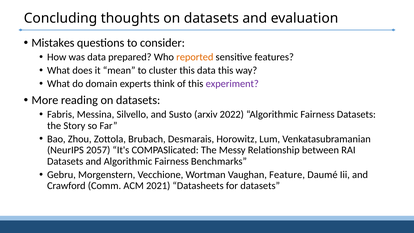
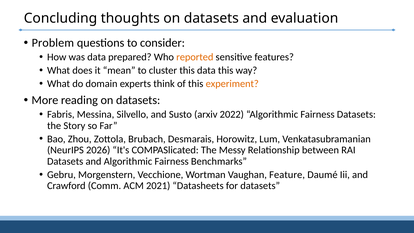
Mistakes: Mistakes -> Problem
experiment colour: purple -> orange
2057: 2057 -> 2026
